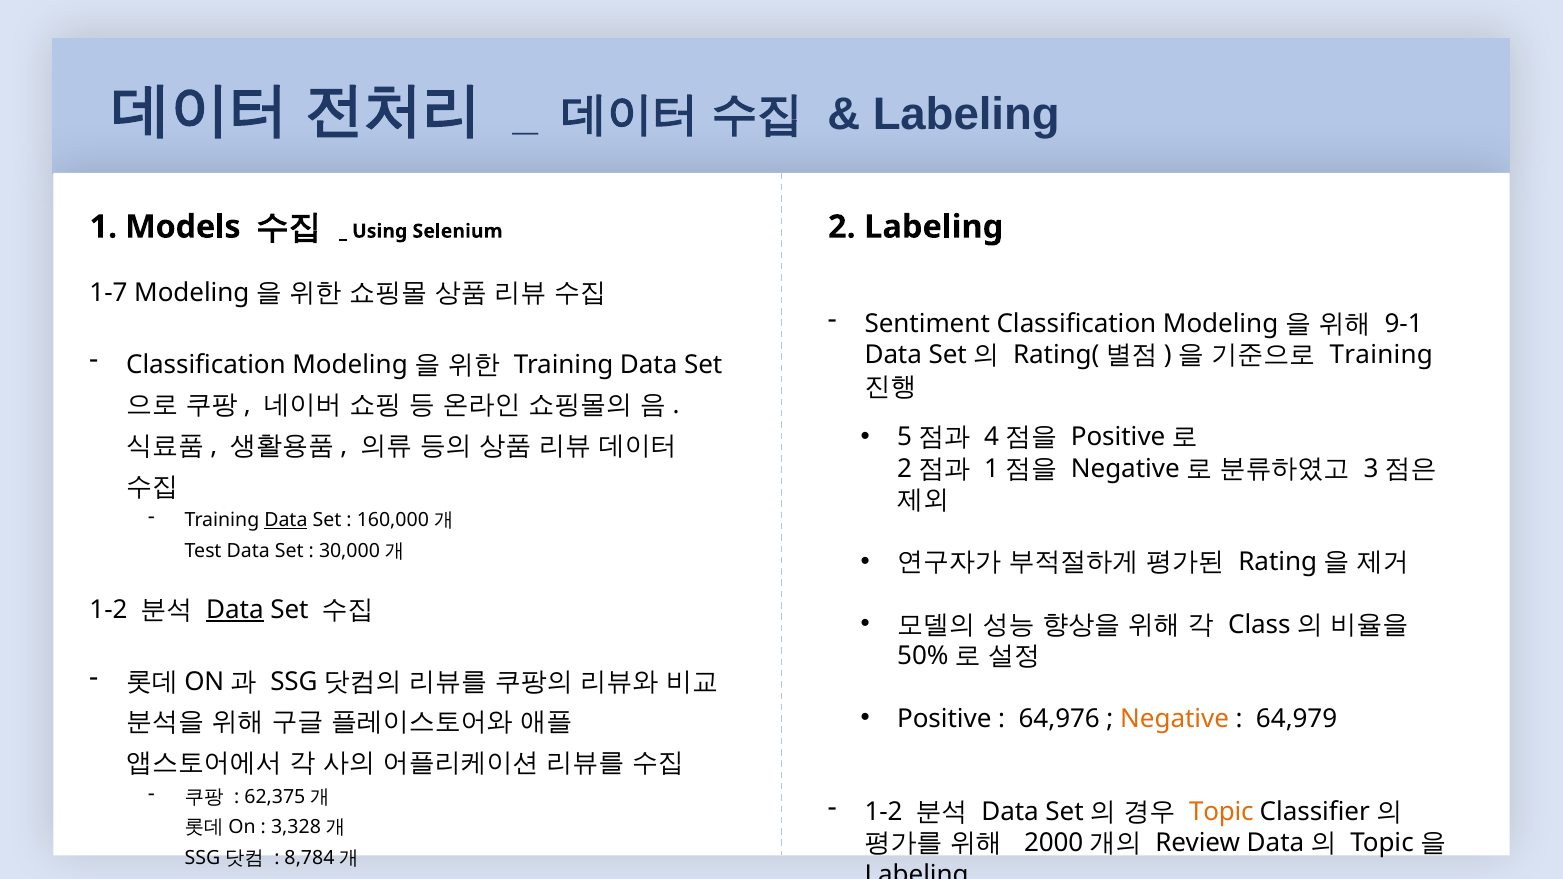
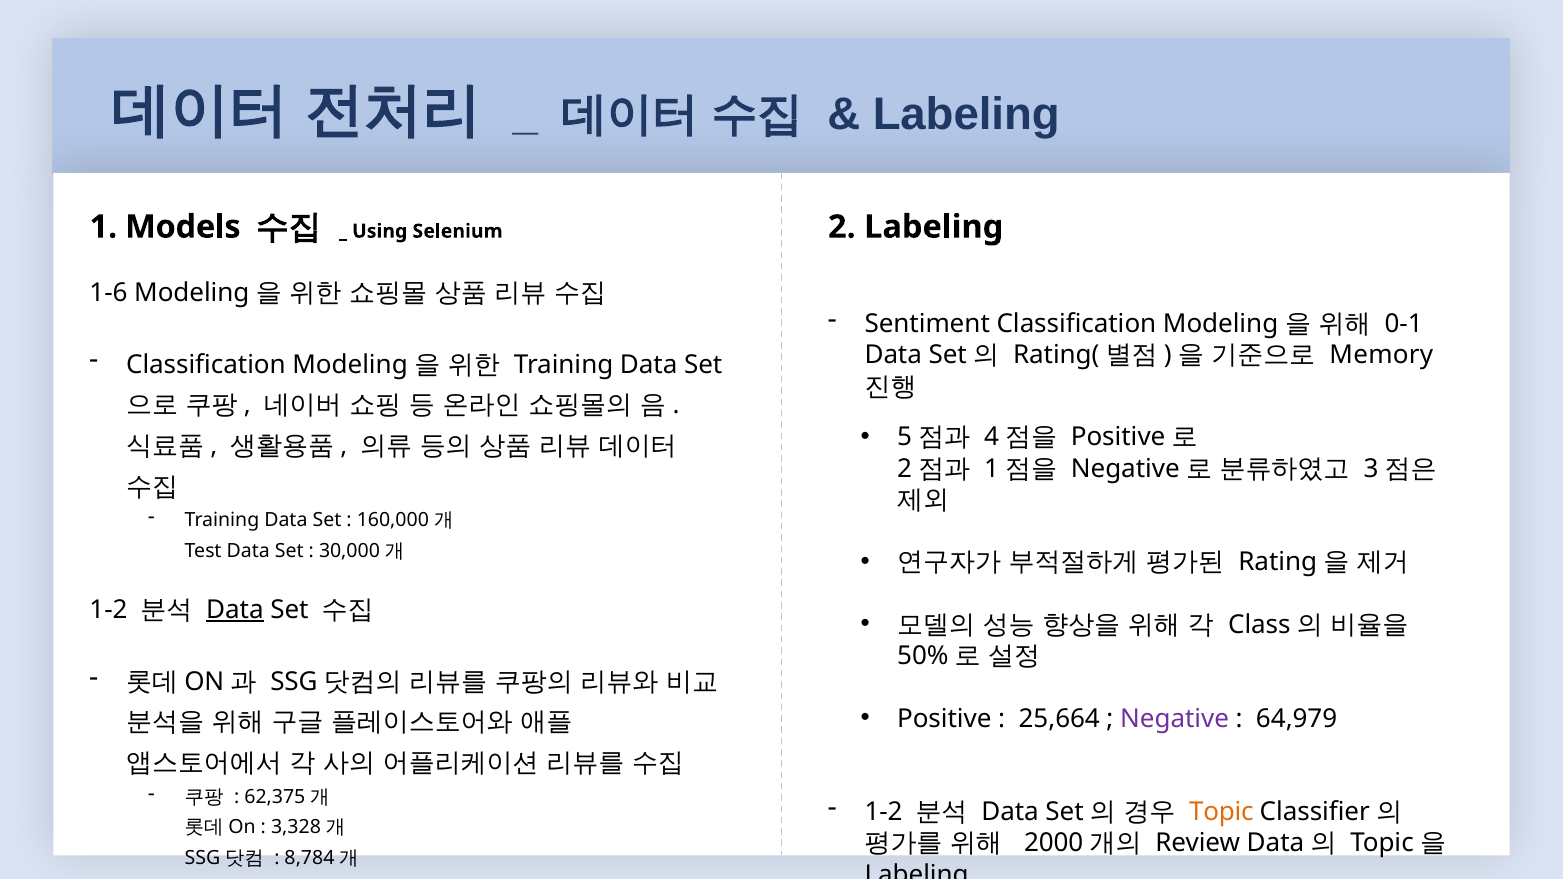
1-7: 1-7 -> 1-6
9-1: 9-1 -> 0-1
Training at (1381, 355): Training -> Memory
Data at (286, 521) underline: present -> none
64,976: 64,976 -> 25,664
Negative colour: orange -> purple
